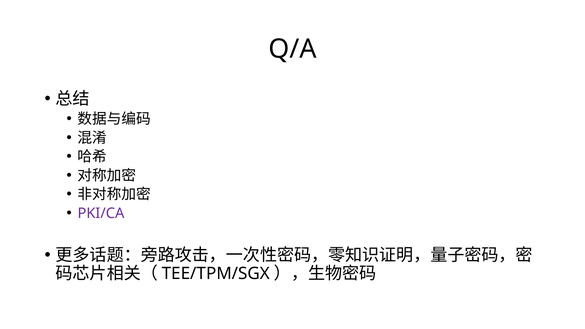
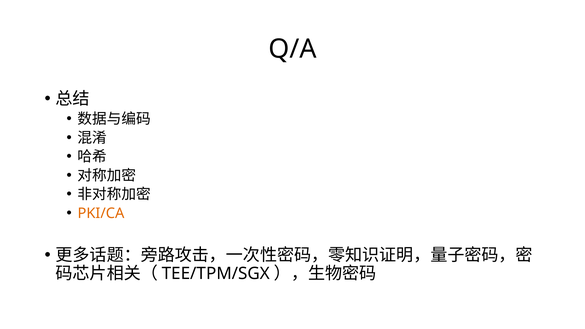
PKI/CA colour: purple -> orange
